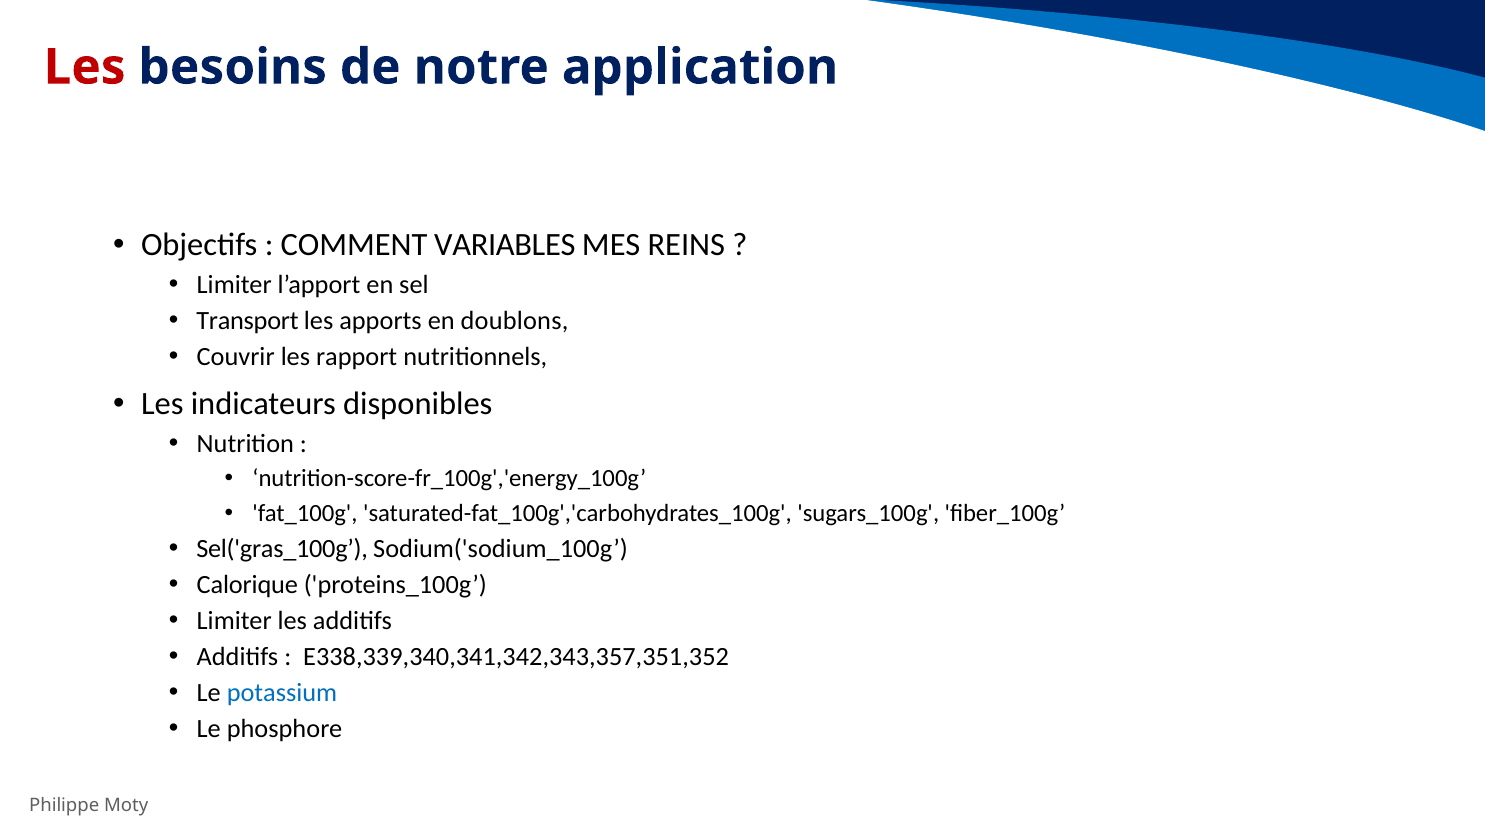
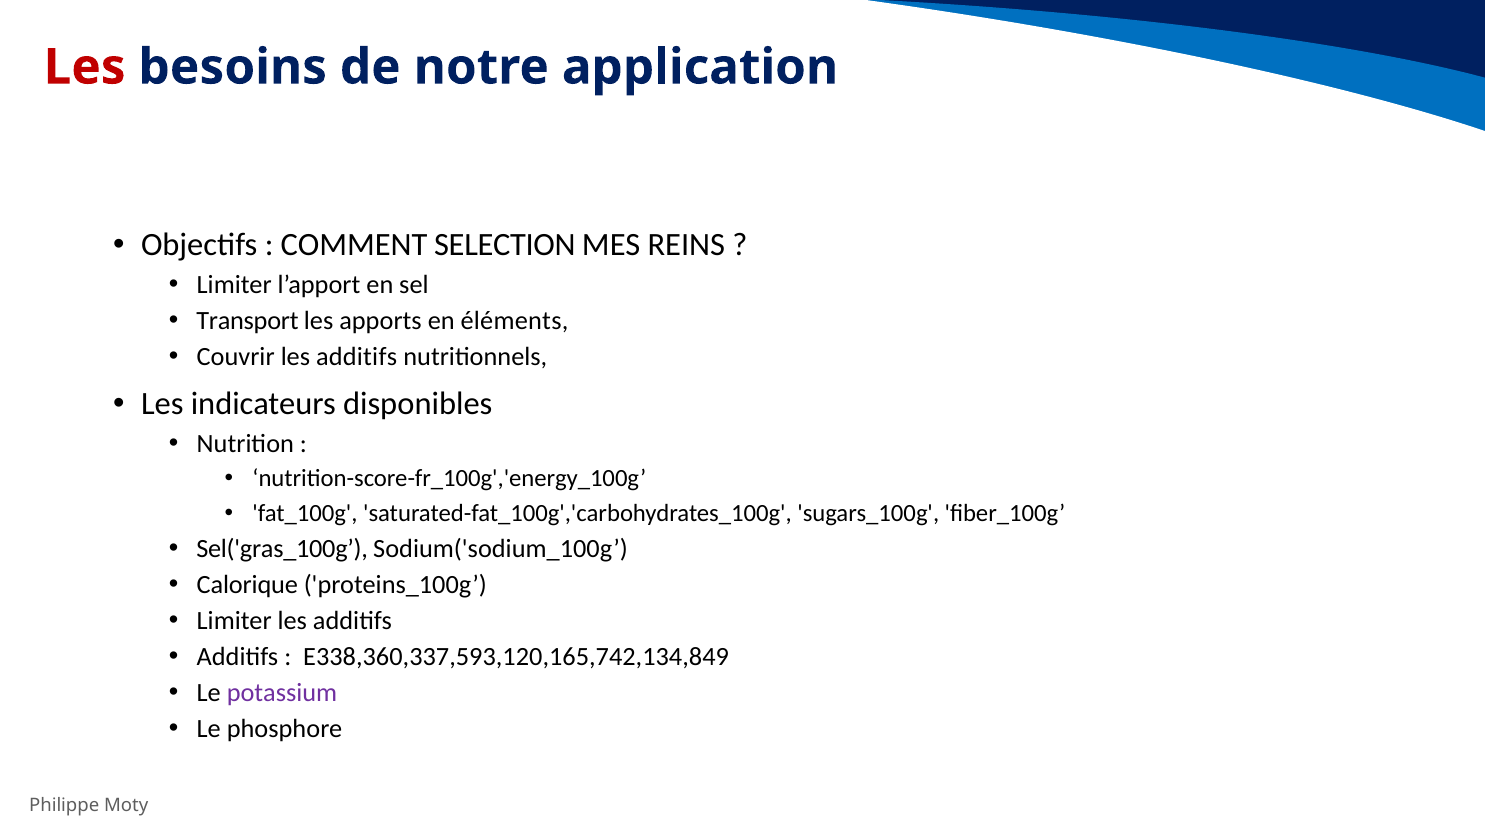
VARIABLES: VARIABLES -> SELECTION
doublons: doublons -> éléments
Couvrir les rapport: rapport -> additifs
E338,339,340,341,342,343,357,351,352: E338,339,340,341,342,343,357,351,352 -> E338,360,337,593,120,165,742,134,849
potassium colour: blue -> purple
